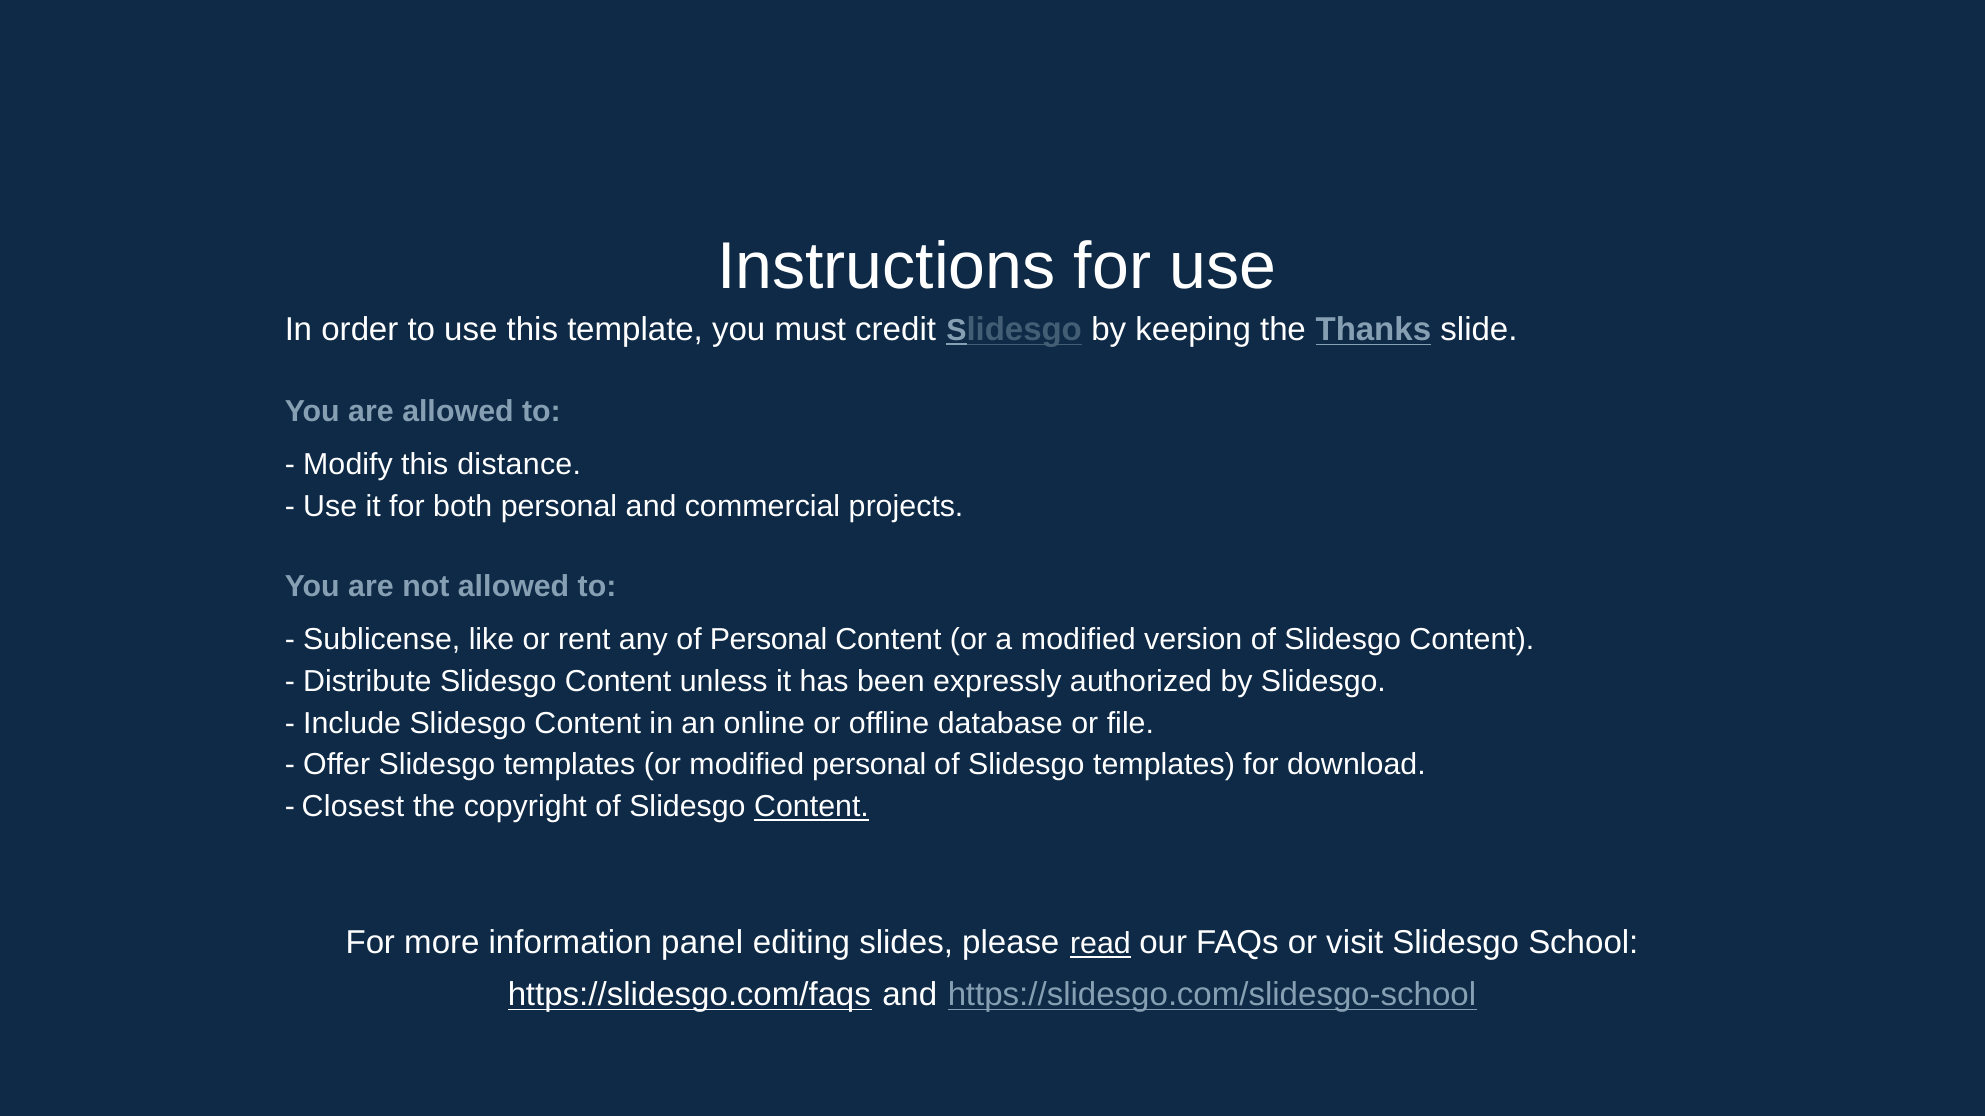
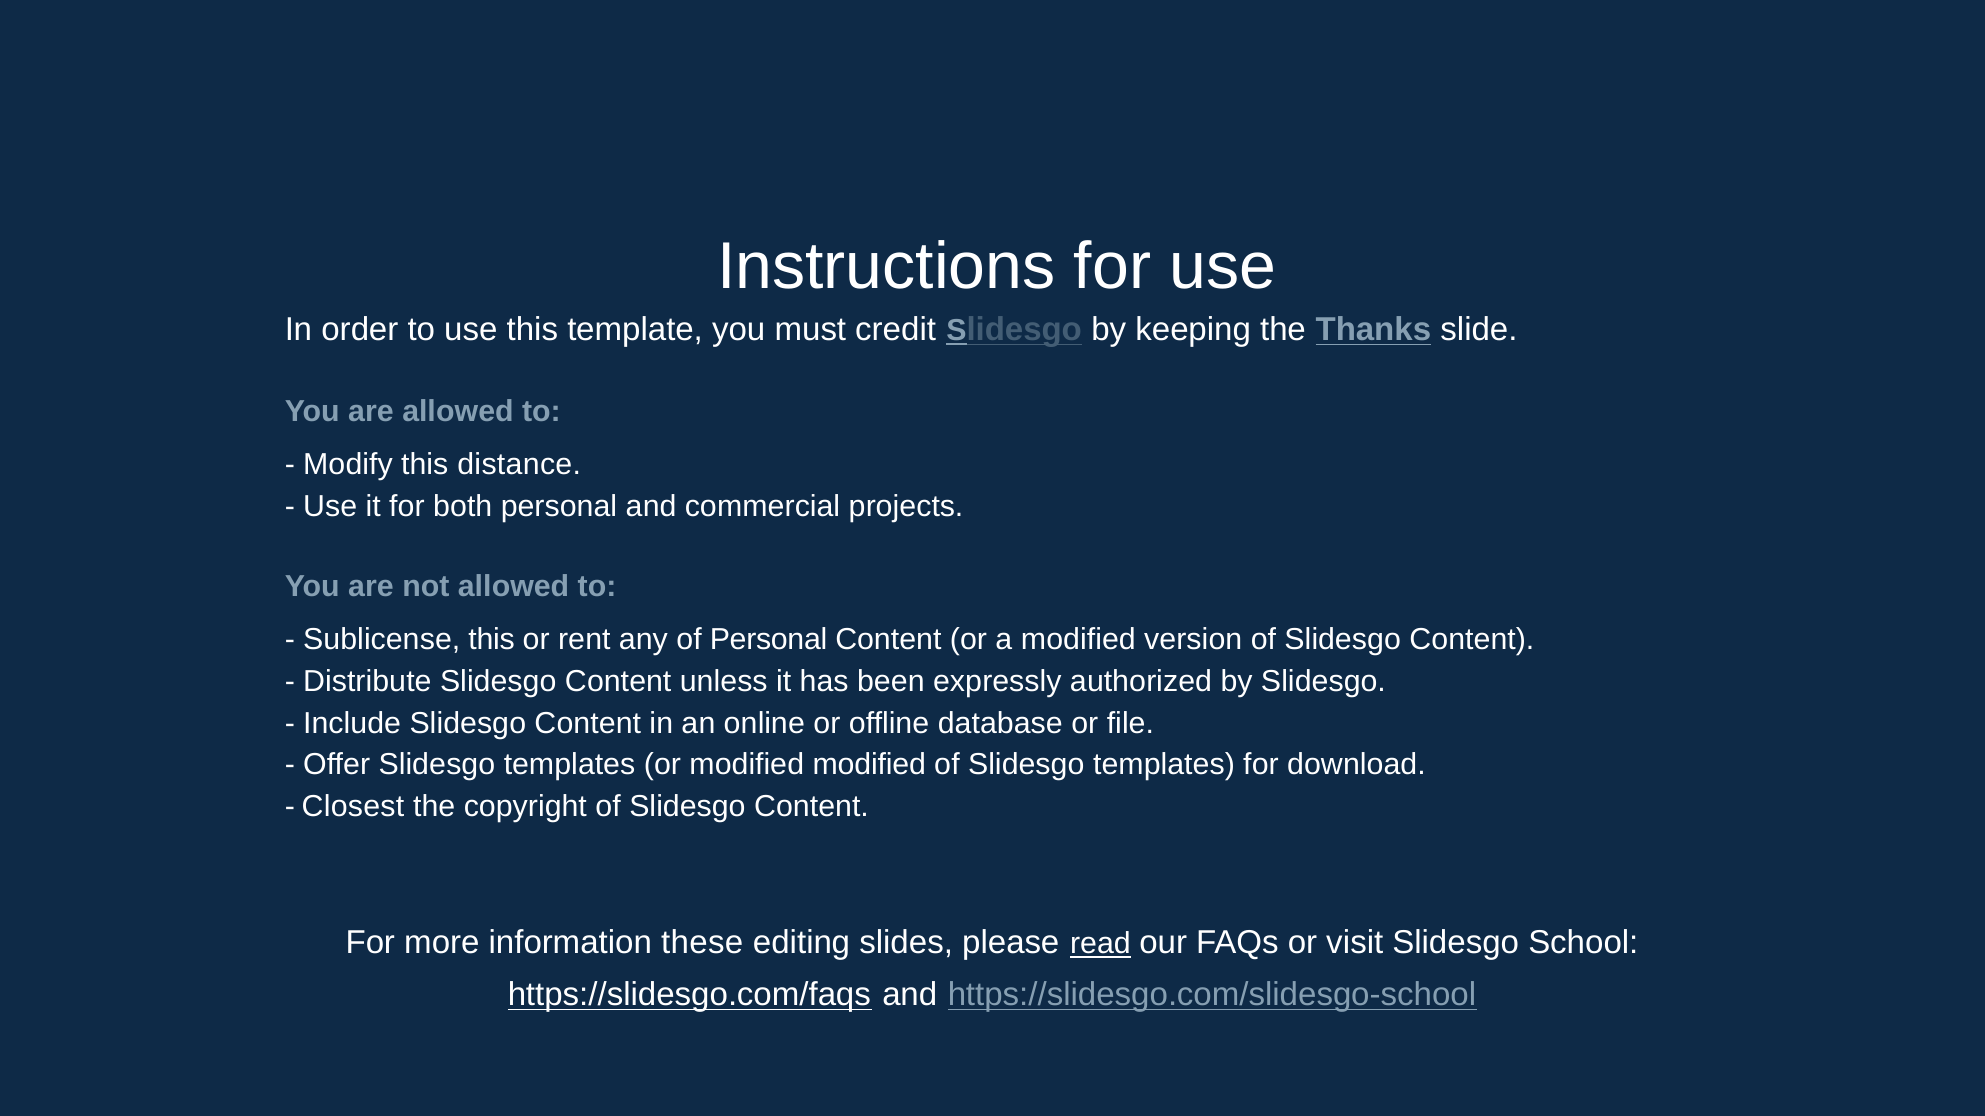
Sublicense like: like -> this
modified personal: personal -> modified
Content at (812, 807) underline: present -> none
panel: panel -> these
